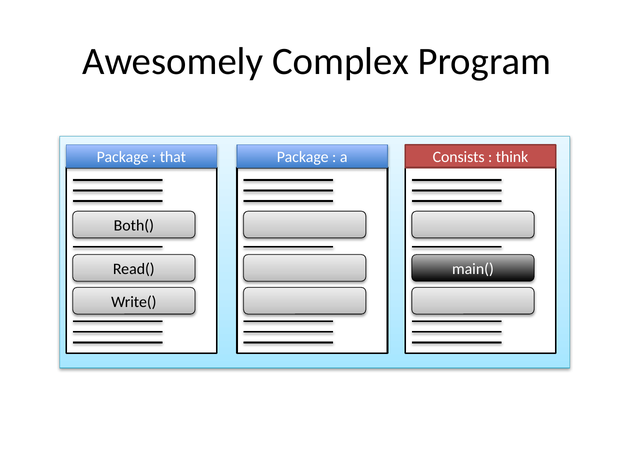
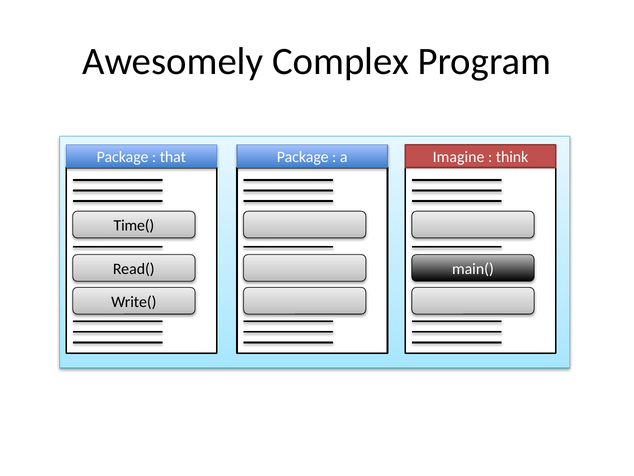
Consists: Consists -> Imagine
Both(: Both( -> Time(
